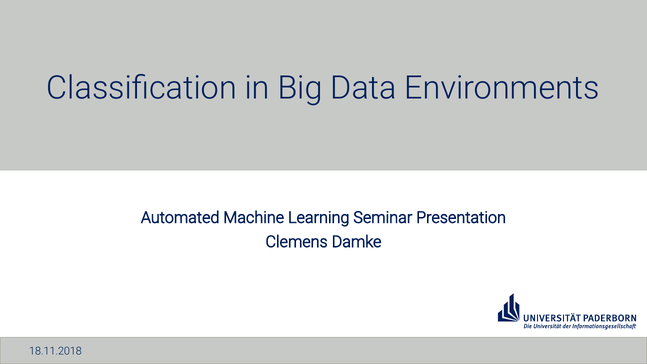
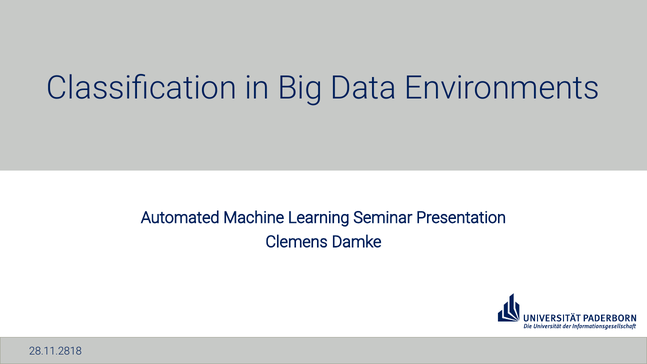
18.11.2018: 18.11.2018 -> 28.11.2818
